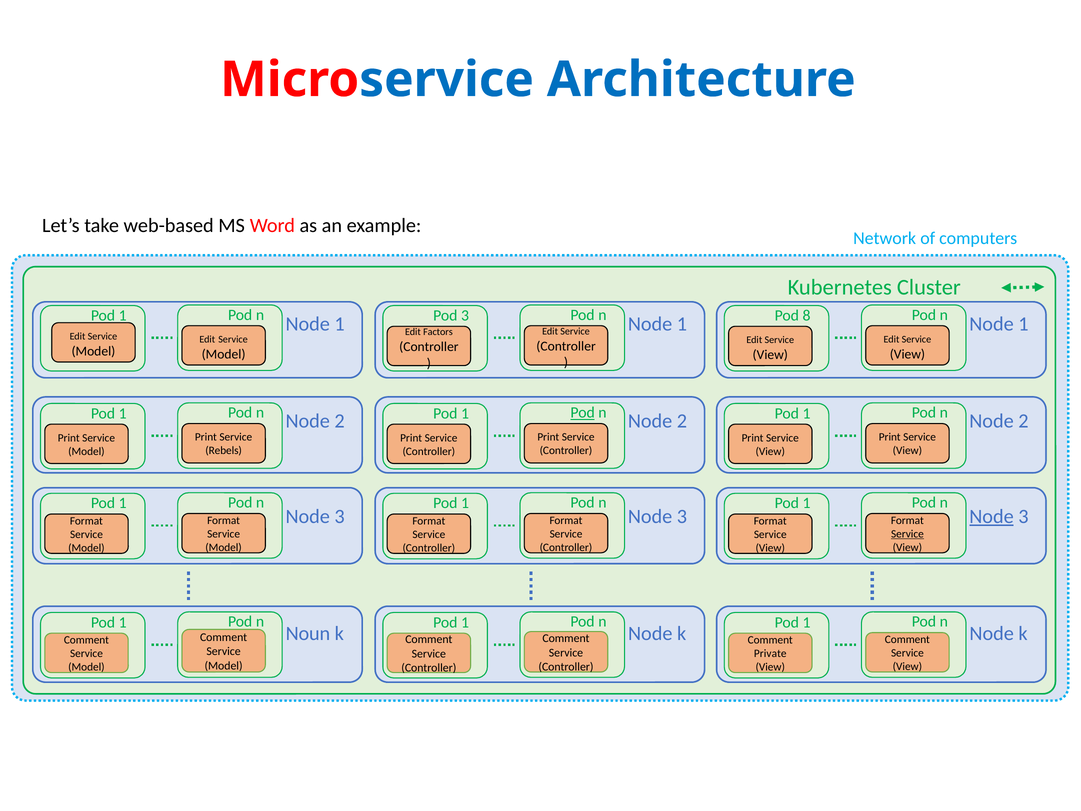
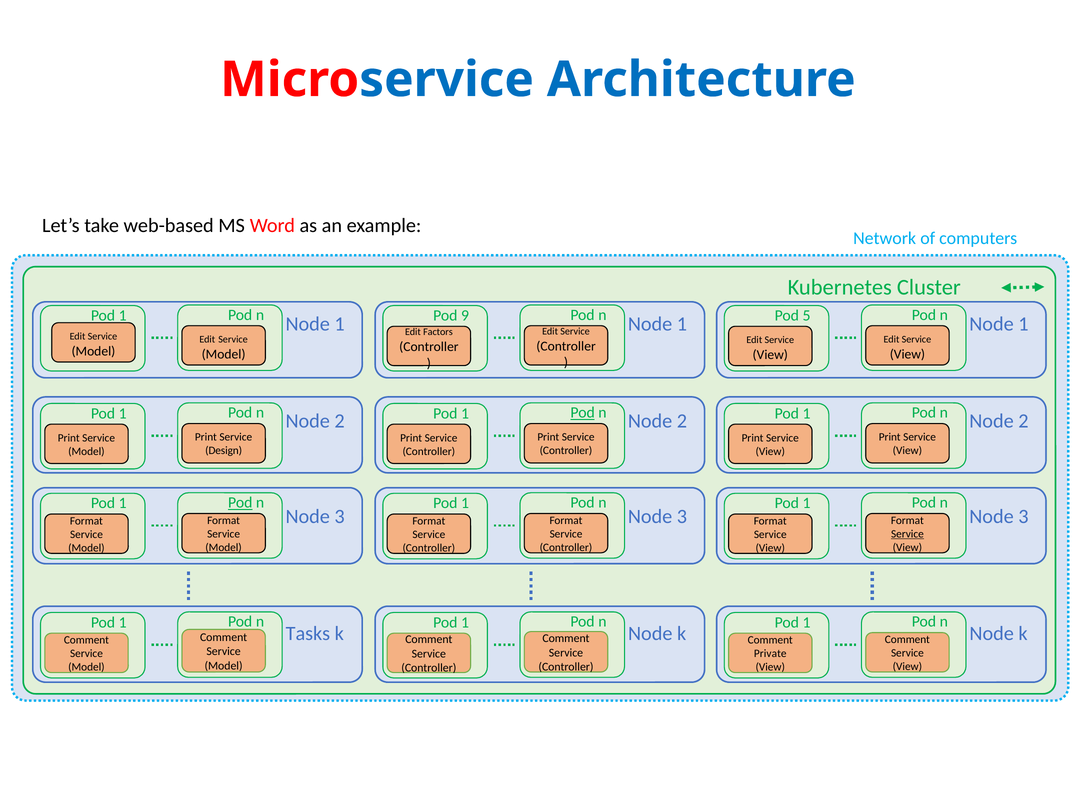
Pod 3: 3 -> 9
8: 8 -> 5
Rebels: Rebels -> Design
Pod at (240, 502) underline: none -> present
Node at (992, 516) underline: present -> none
Noun: Noun -> Tasks
